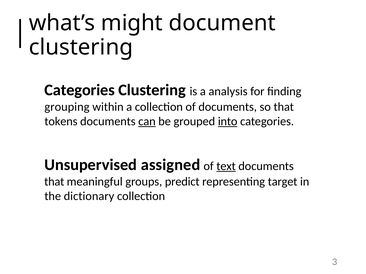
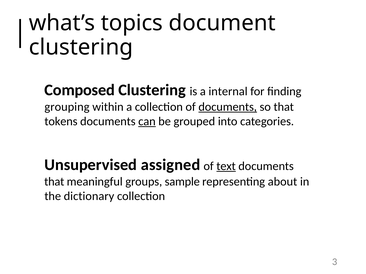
might: might -> topics
Categories at (80, 90): Categories -> Composed
analysis: analysis -> internal
documents at (228, 107) underline: none -> present
into underline: present -> none
predict: predict -> sample
target: target -> about
